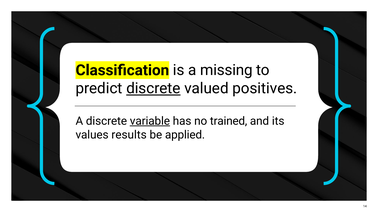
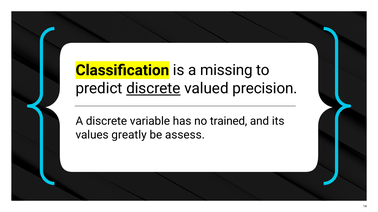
positives: positives -> precision
variable underline: present -> none
results: results -> greatly
applied: applied -> assess
